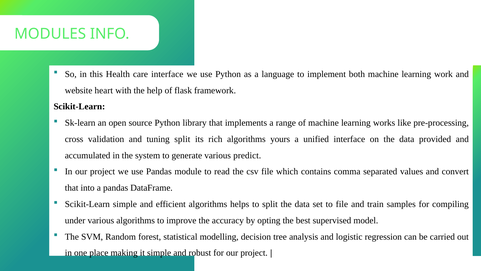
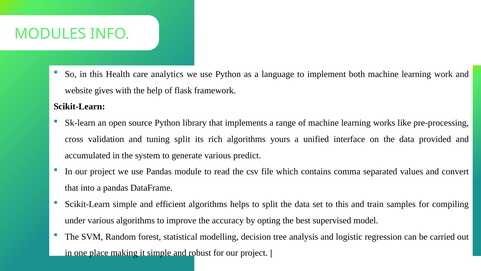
care interface: interface -> analytics
heart: heart -> gives
to file: file -> this
